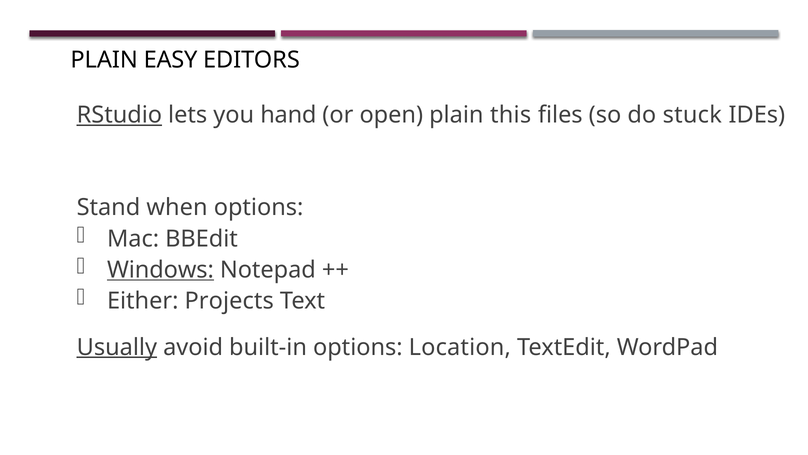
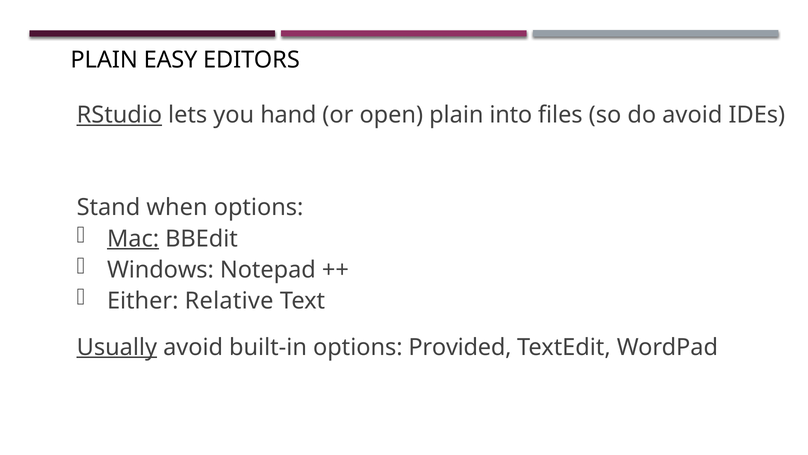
this: this -> into
do stuck: stuck -> avoid
Mac underline: none -> present
Windows underline: present -> none
Projects: Projects -> Relative
Location: Location -> Provided
